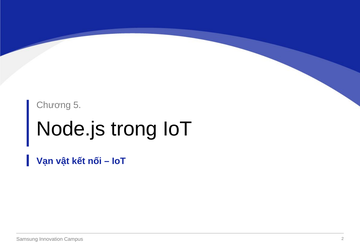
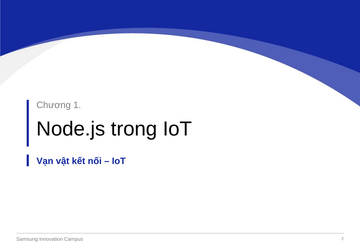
5: 5 -> 1
